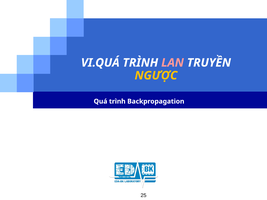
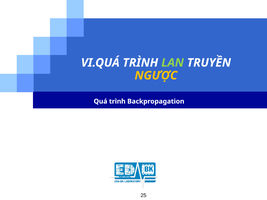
LAN colour: pink -> light green
